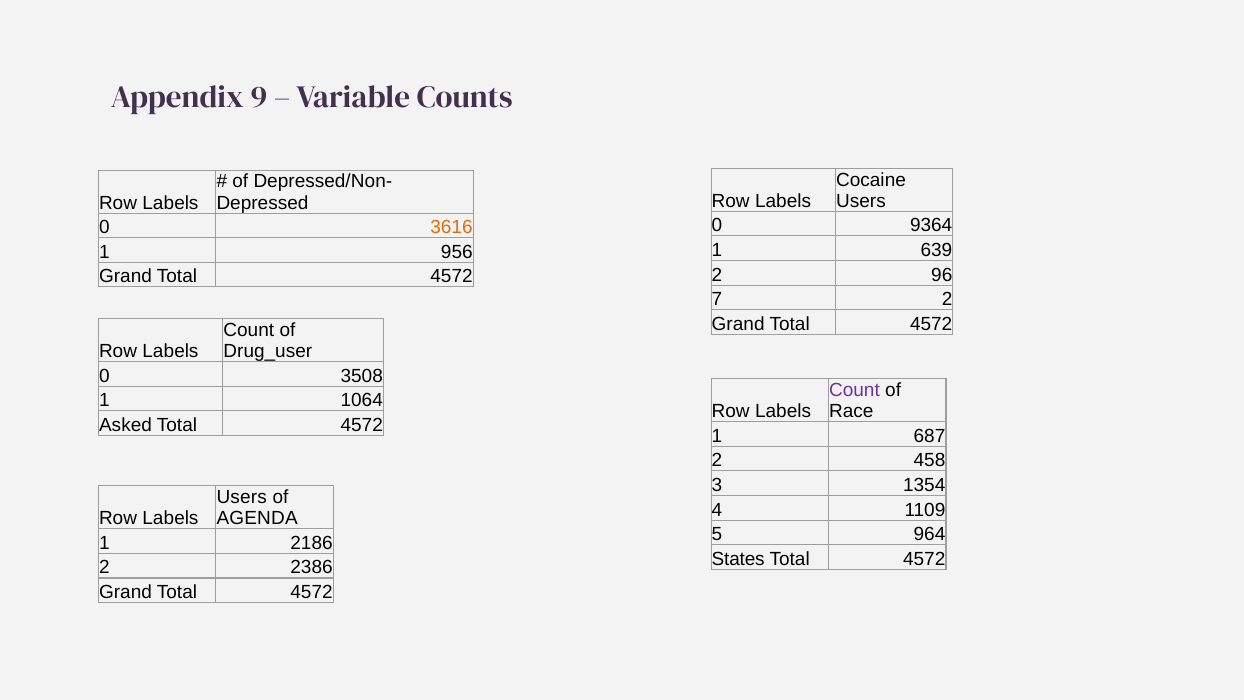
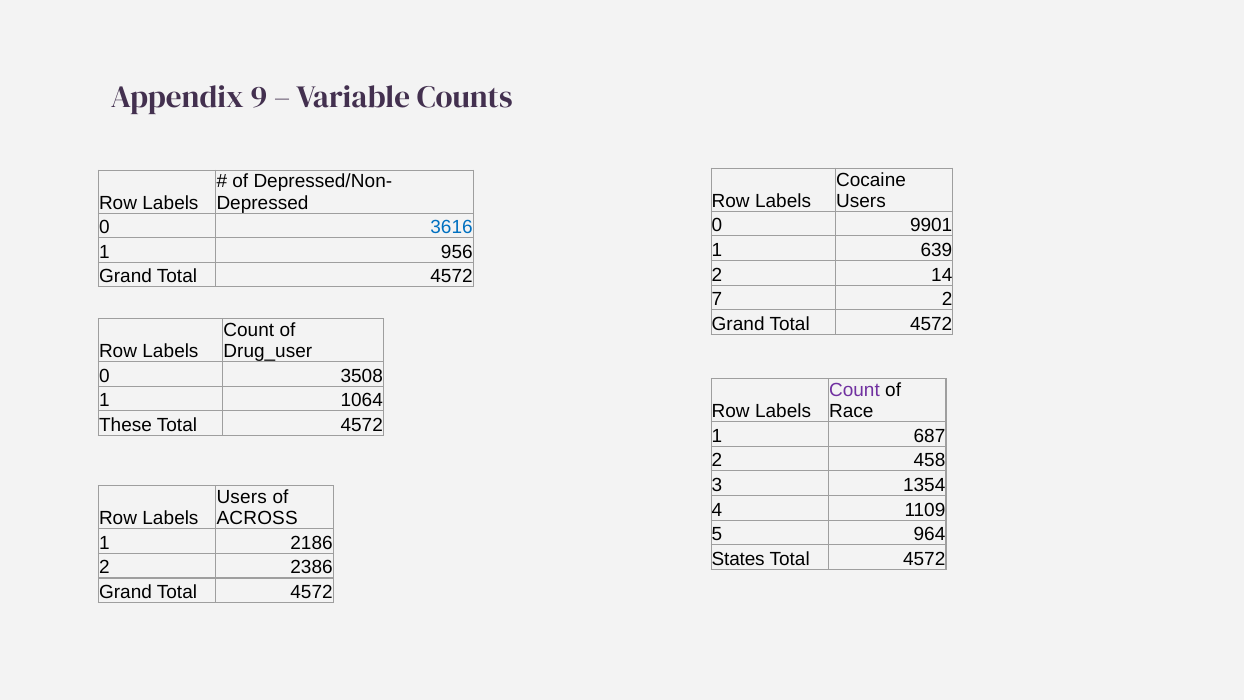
9364: 9364 -> 9901
3616 colour: orange -> blue
96: 96 -> 14
Asked: Asked -> These
AGENDA: AGENDA -> ACROSS
